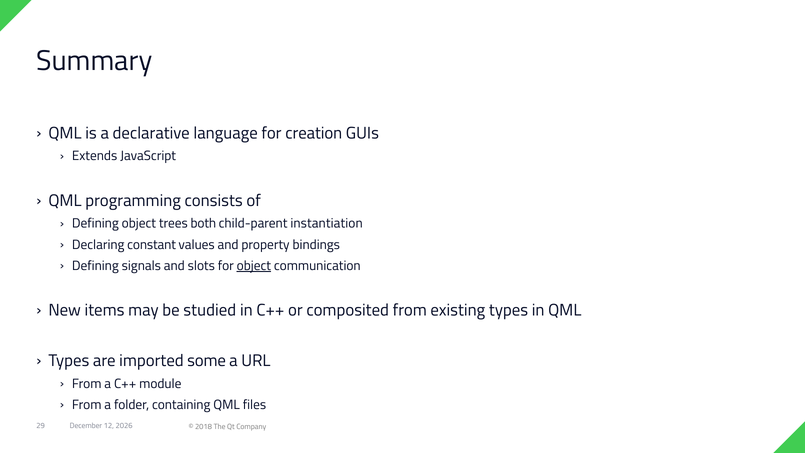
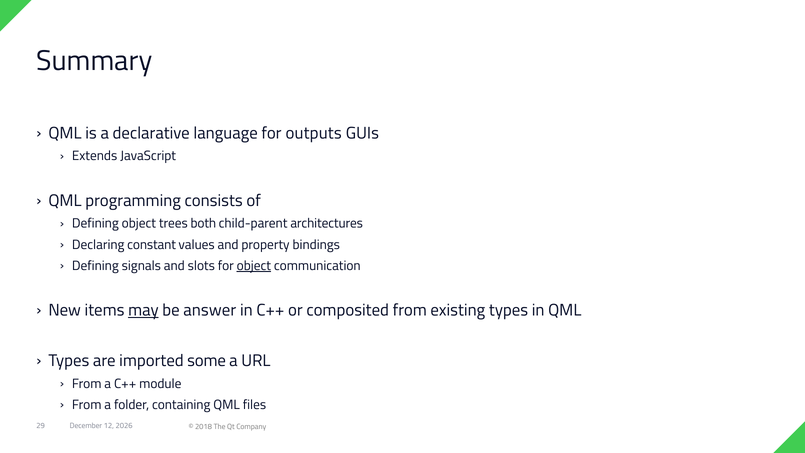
creation: creation -> outputs
instantiation: instantiation -> architectures
may underline: none -> present
studied: studied -> answer
